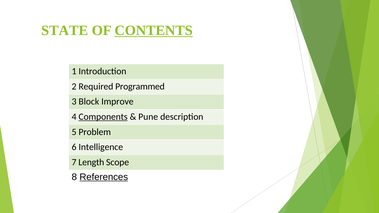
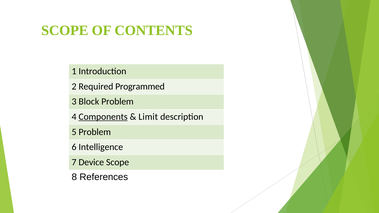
STATE at (65, 30): STATE -> SCOPE
CONTENTS underline: present -> none
Block Improve: Improve -> Problem
Pune: Pune -> Limit
Length: Length -> Device
References underline: present -> none
